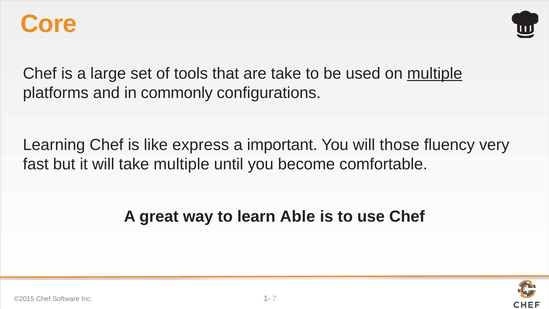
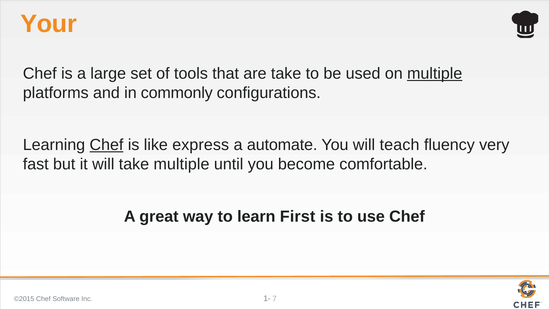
Core: Core -> Your
Chef at (106, 145) underline: none -> present
important: important -> automate
those: those -> teach
Able: Able -> First
